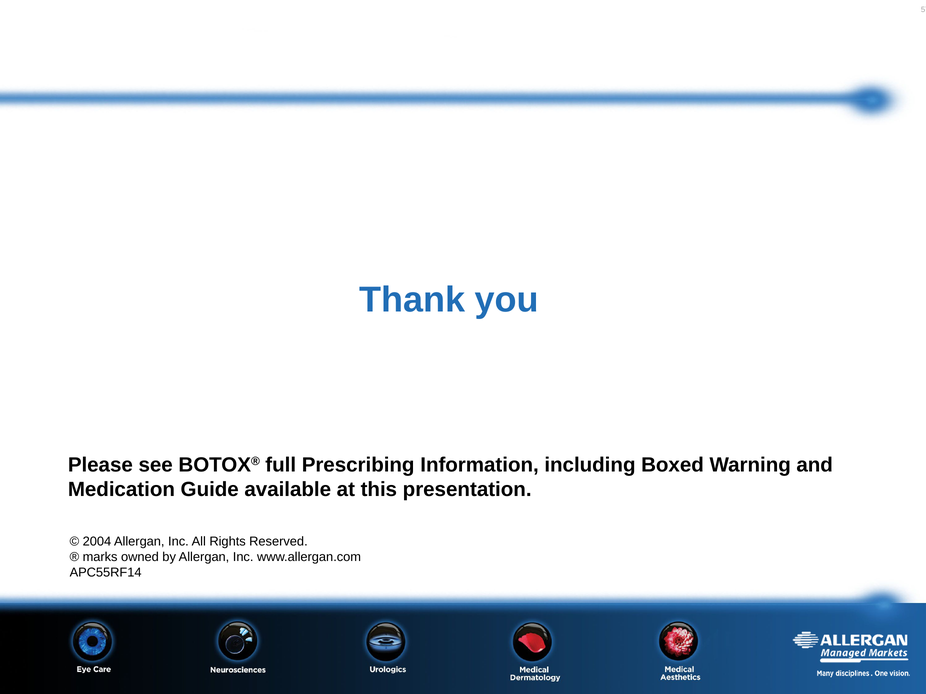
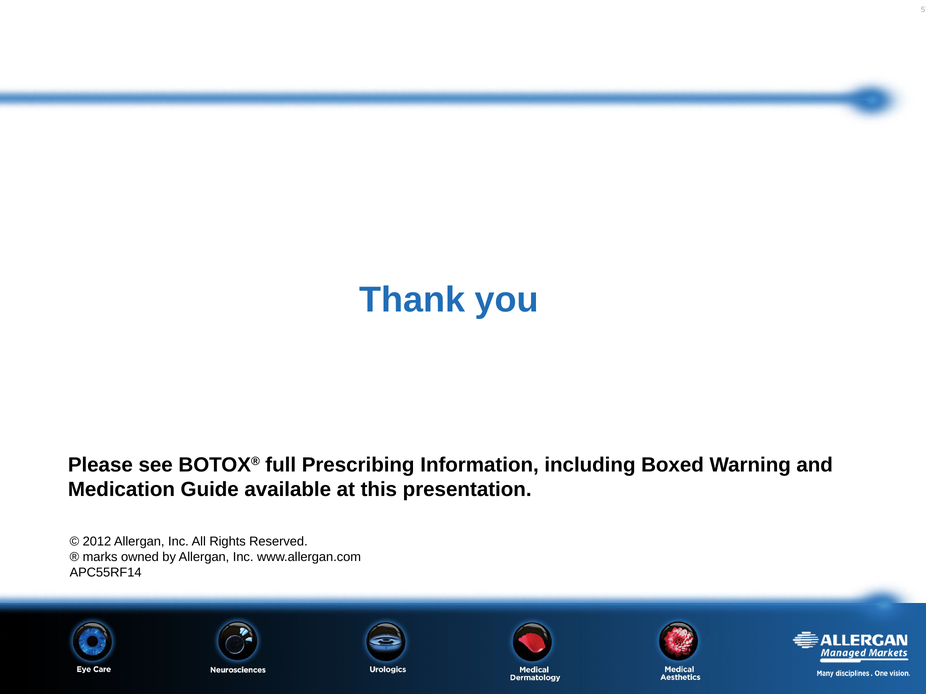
2004: 2004 -> 2012
